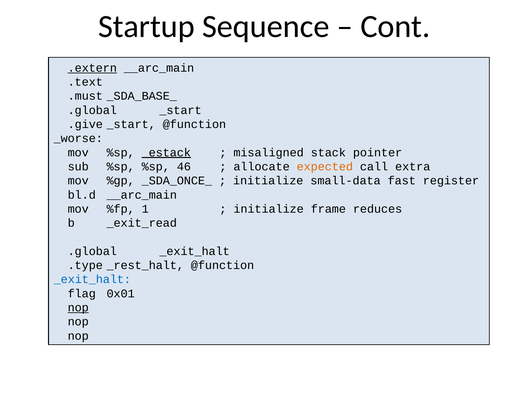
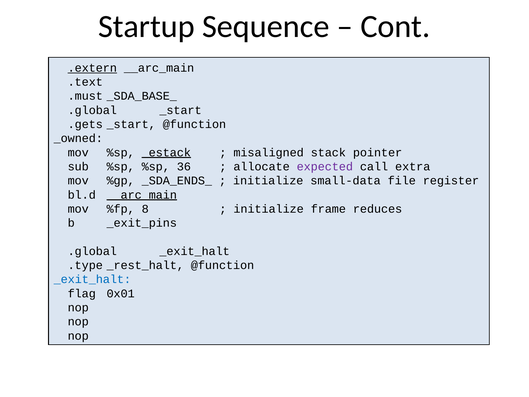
.give: .give -> .gets
_worse: _worse -> _owned
46: 46 -> 36
expected colour: orange -> purple
_SDA_ONCE_: _SDA_ONCE_ -> _SDA_ENDS_
fast: fast -> file
__arc_main at (142, 195) underline: none -> present
1: 1 -> 8
_exit_read: _exit_read -> _exit_pins
nop at (78, 307) underline: present -> none
